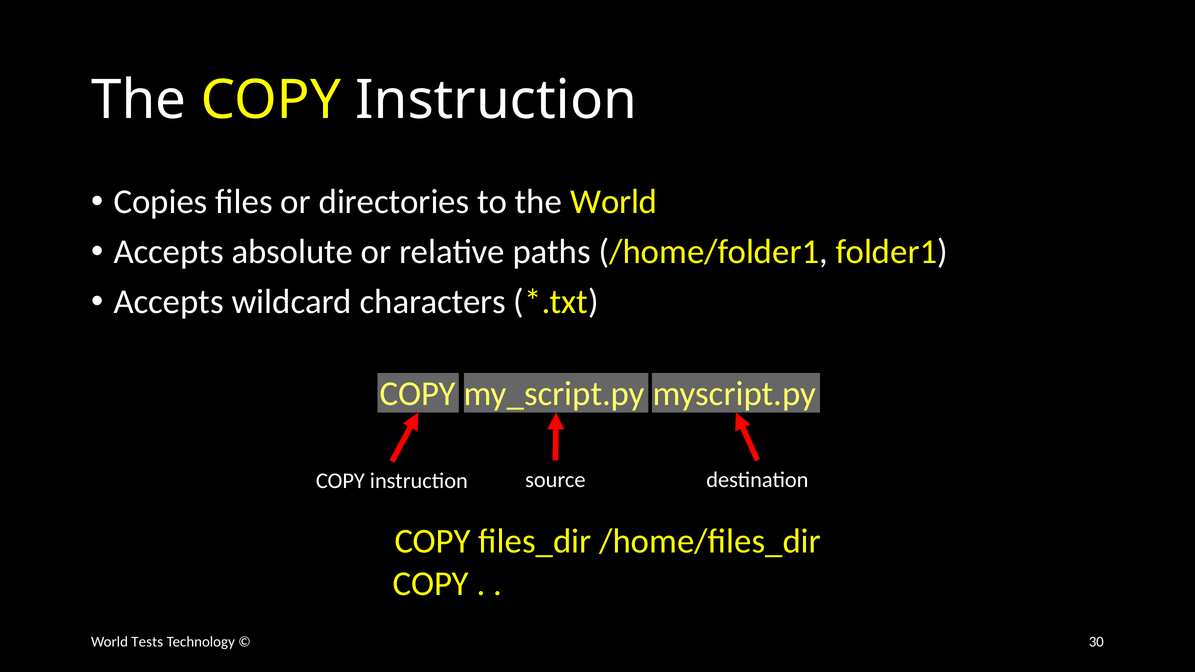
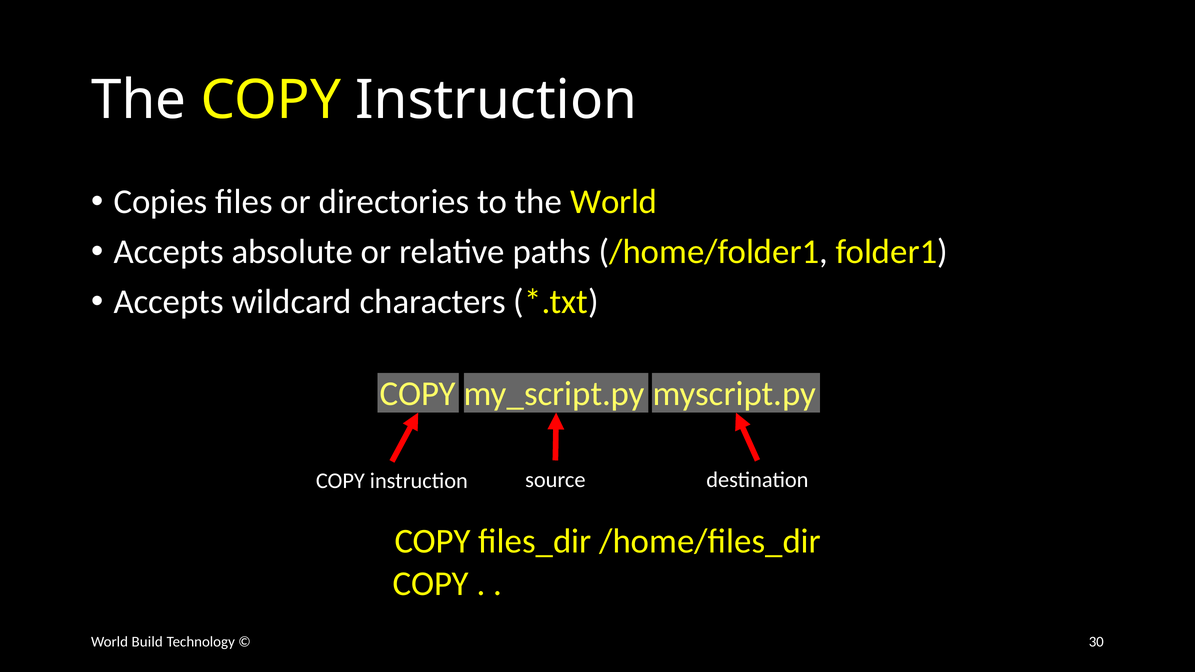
Tests: Tests -> Build
